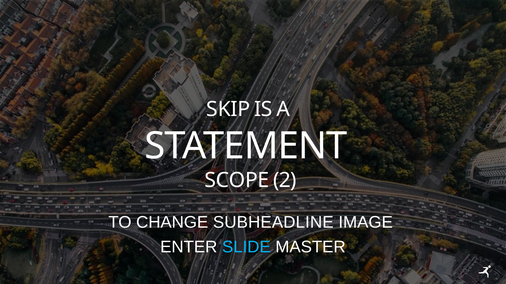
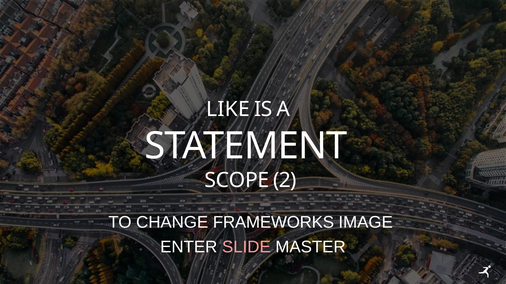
SKIP: SKIP -> LIKE
SUBHEADLINE: SUBHEADLINE -> FRAMEWORKS
SLIDE colour: light blue -> pink
